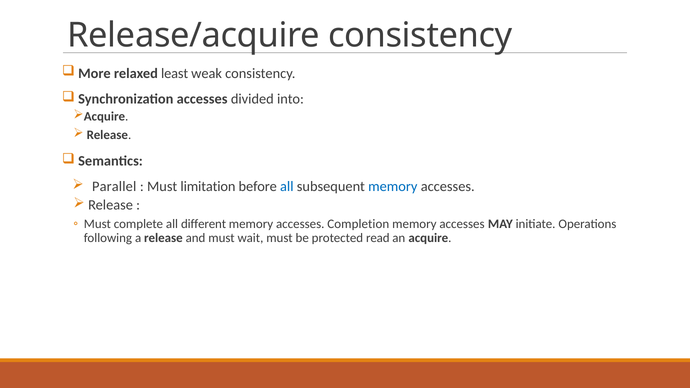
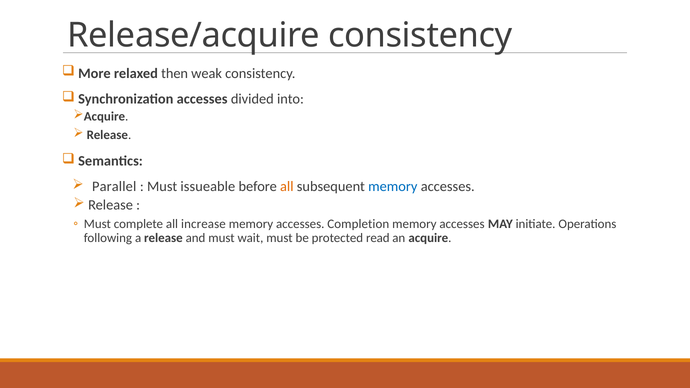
least: least -> then
limitation: limitation -> issueable
all at (287, 187) colour: blue -> orange
different: different -> increase
